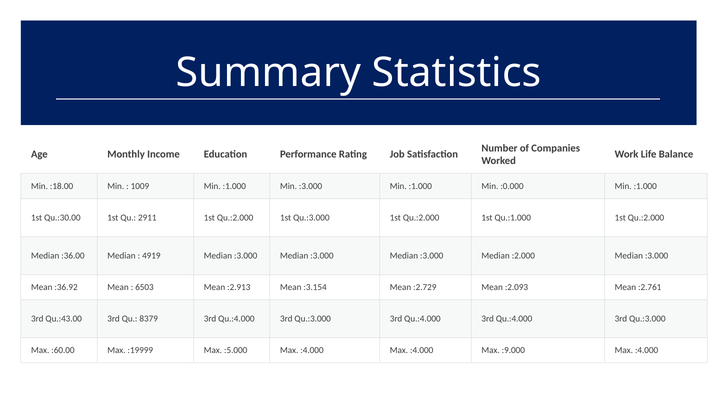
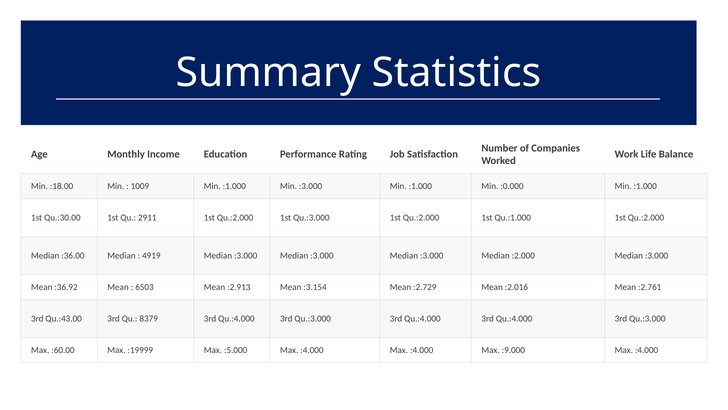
:2.093: :2.093 -> :2.016
